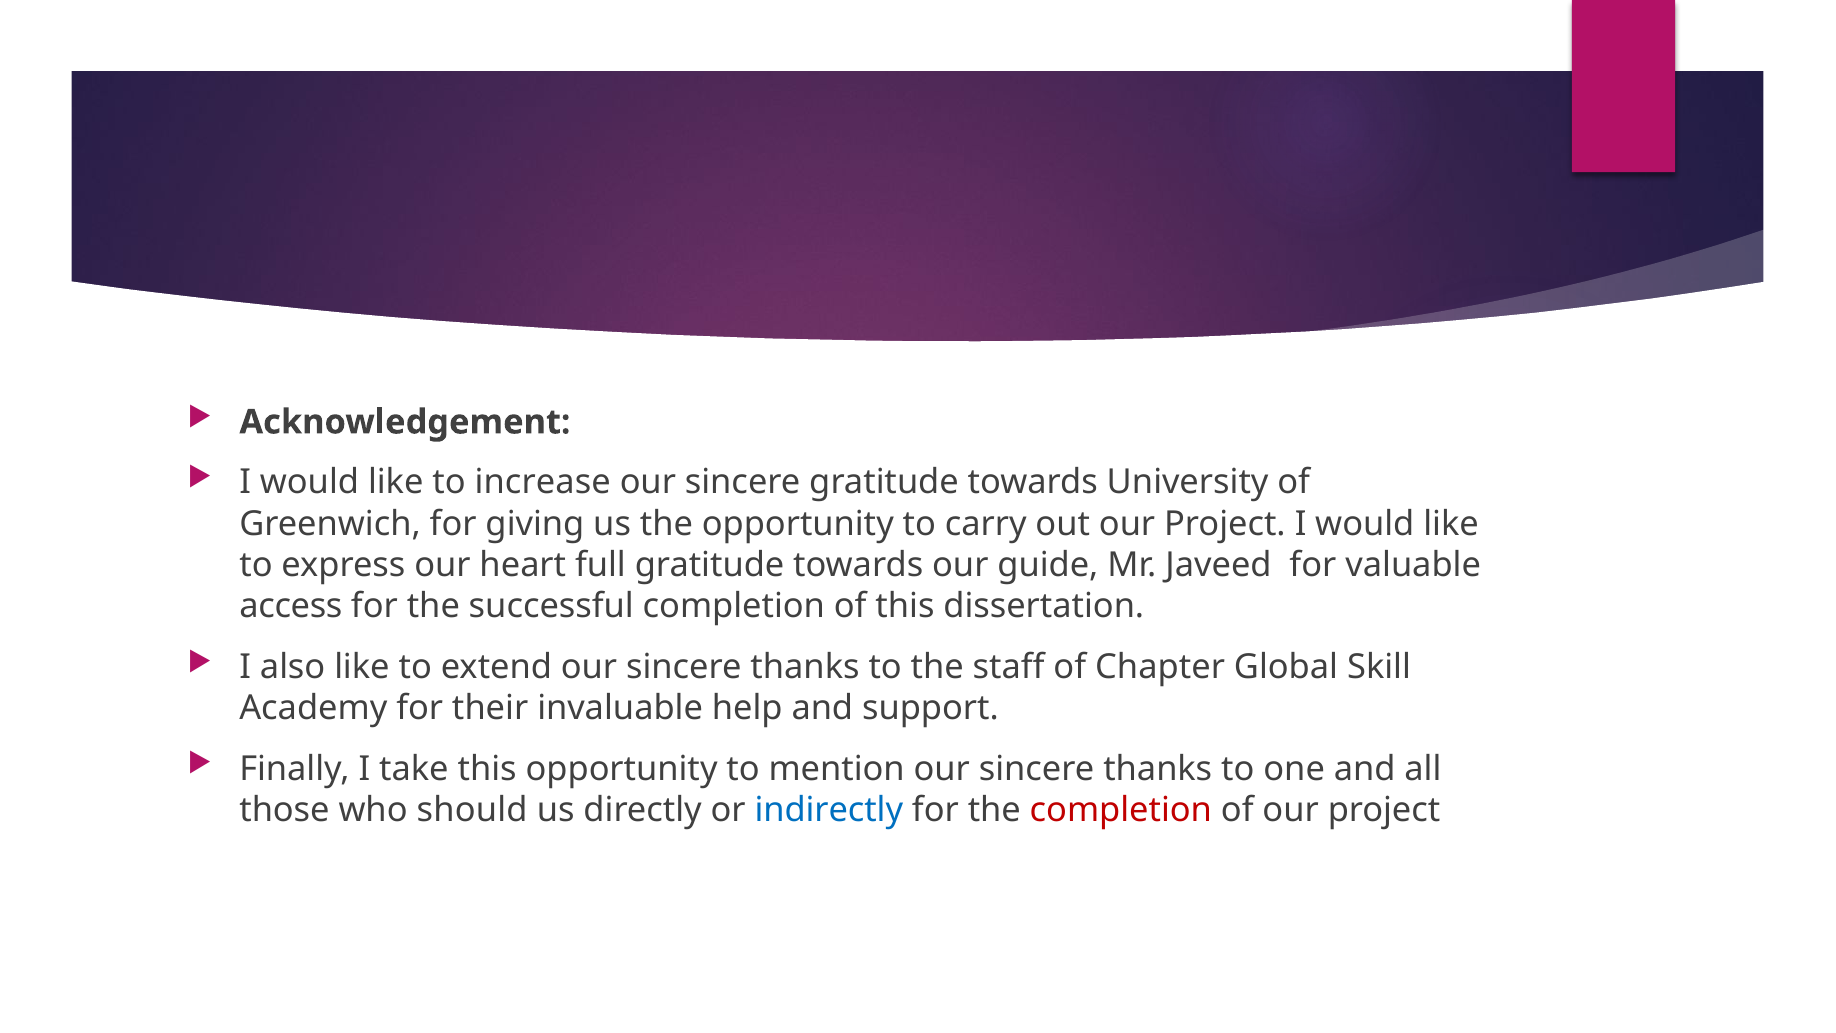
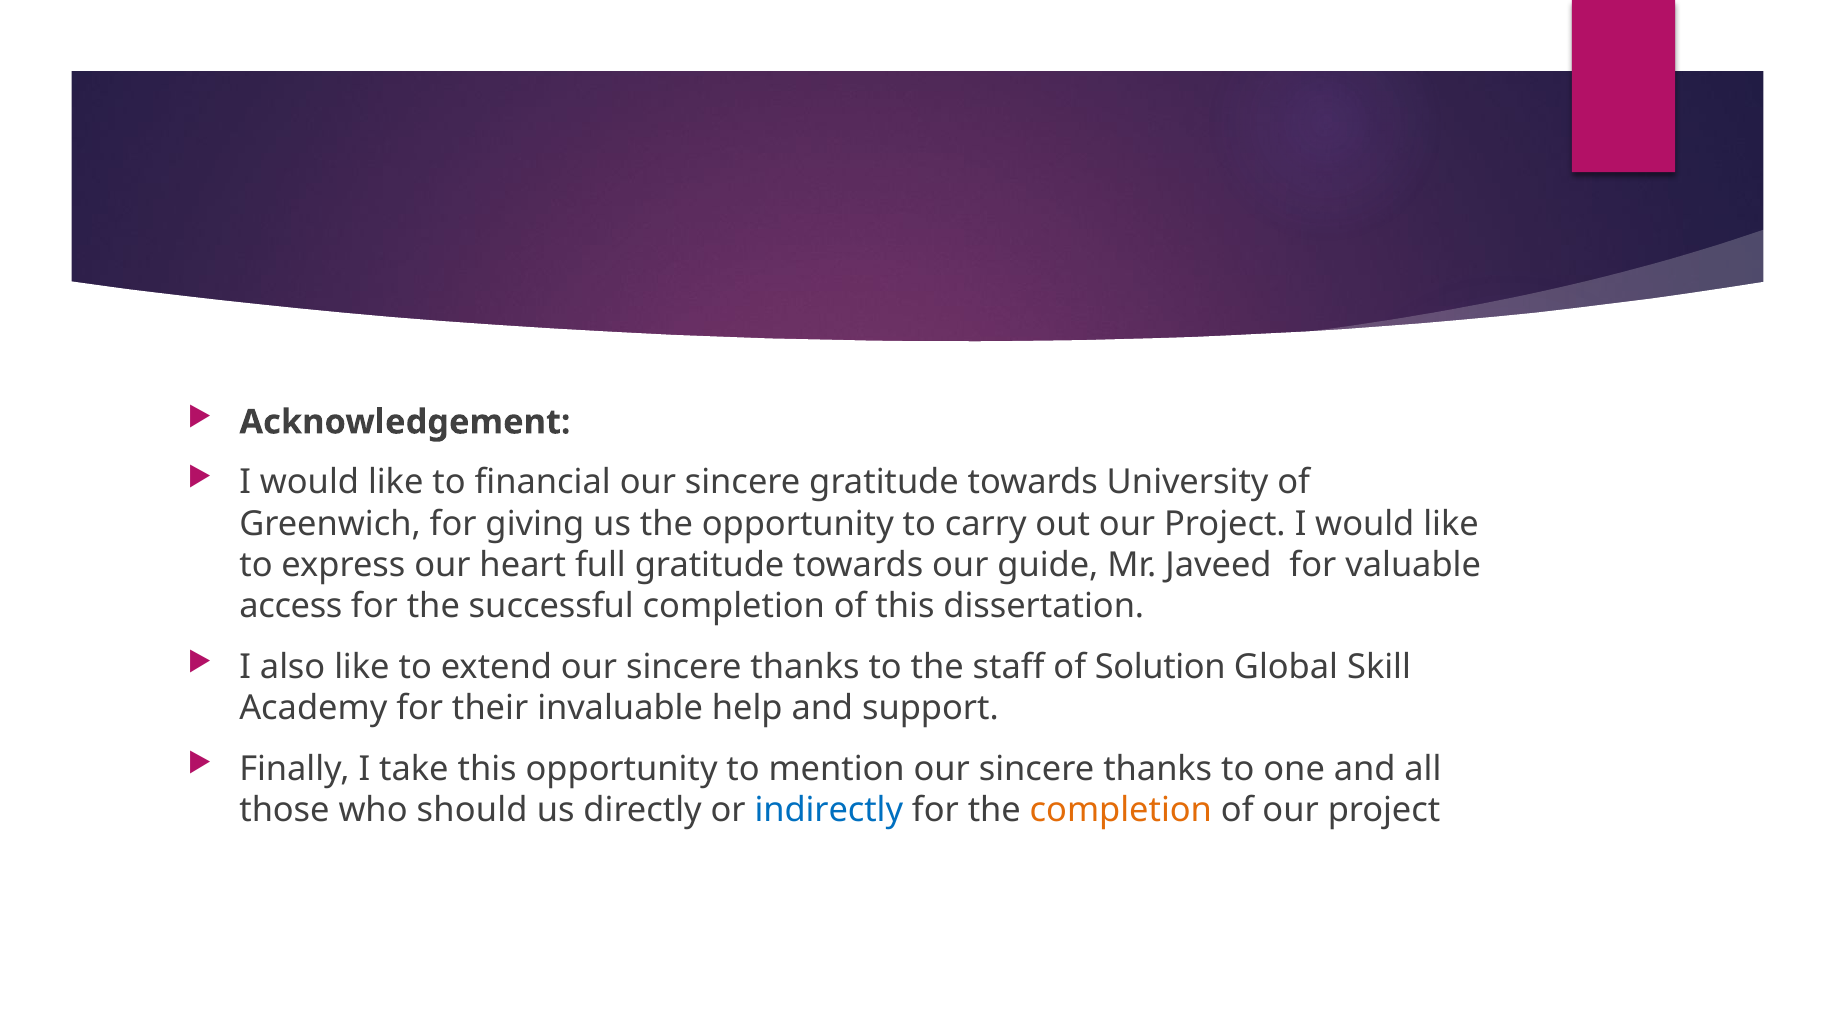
increase: increase -> financial
Chapter: Chapter -> Solution
completion at (1121, 810) colour: red -> orange
